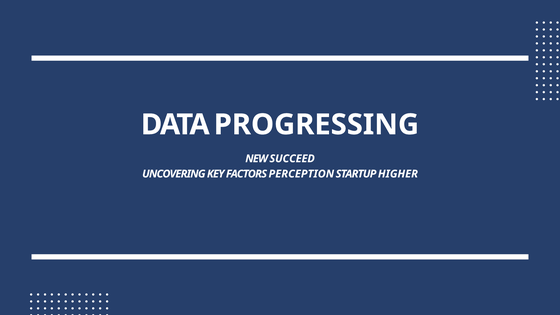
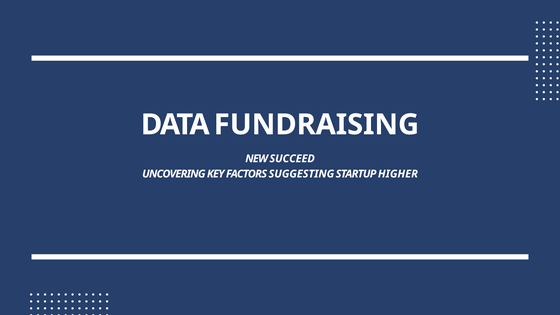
PROGRESSING: PROGRESSING -> FUNDRAISING
PERCEPTION: PERCEPTION -> SUGGESTING
